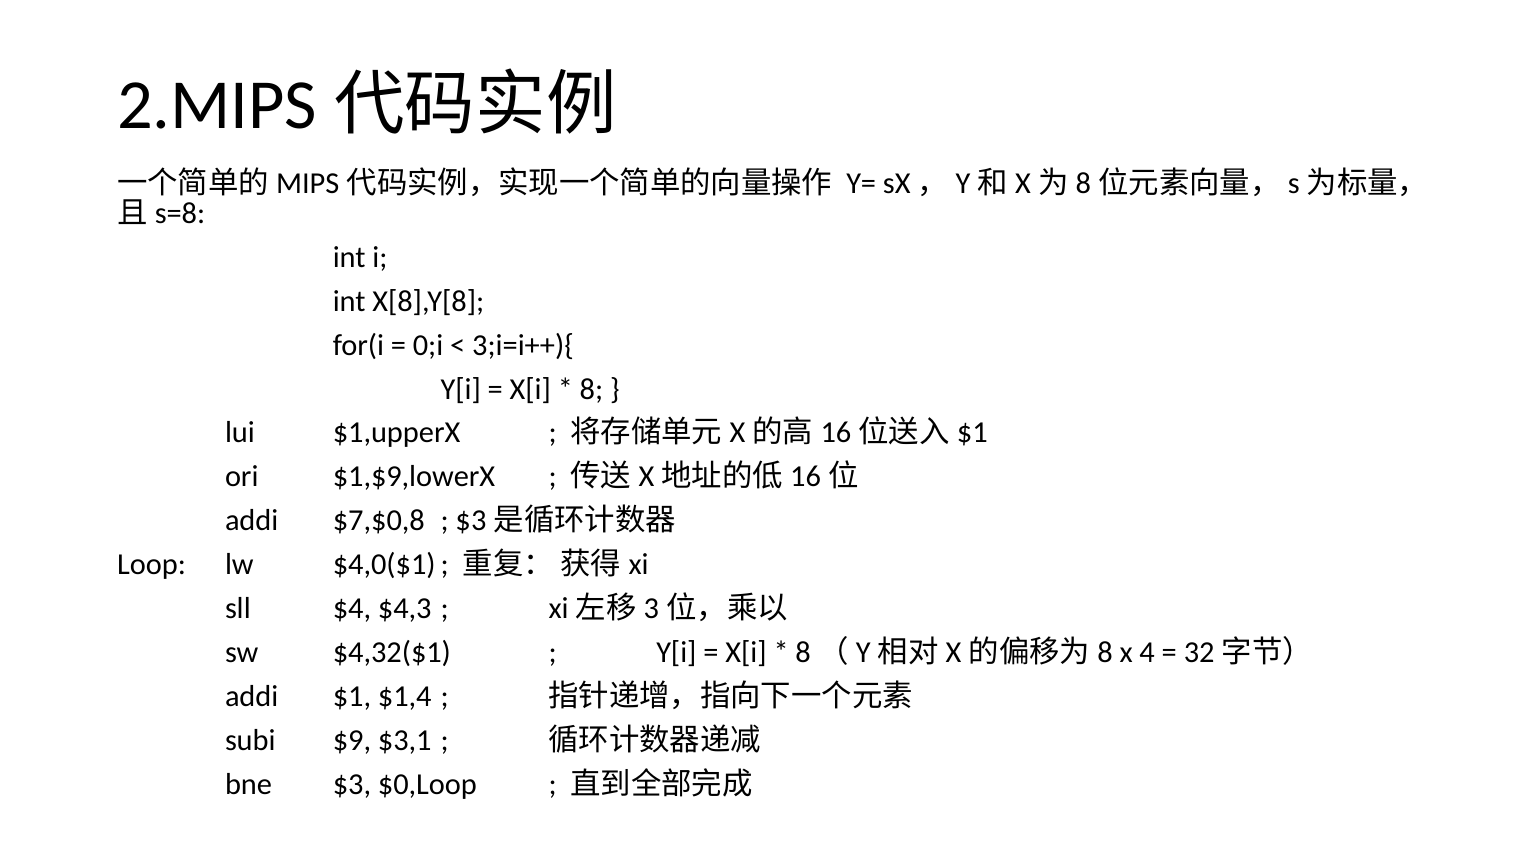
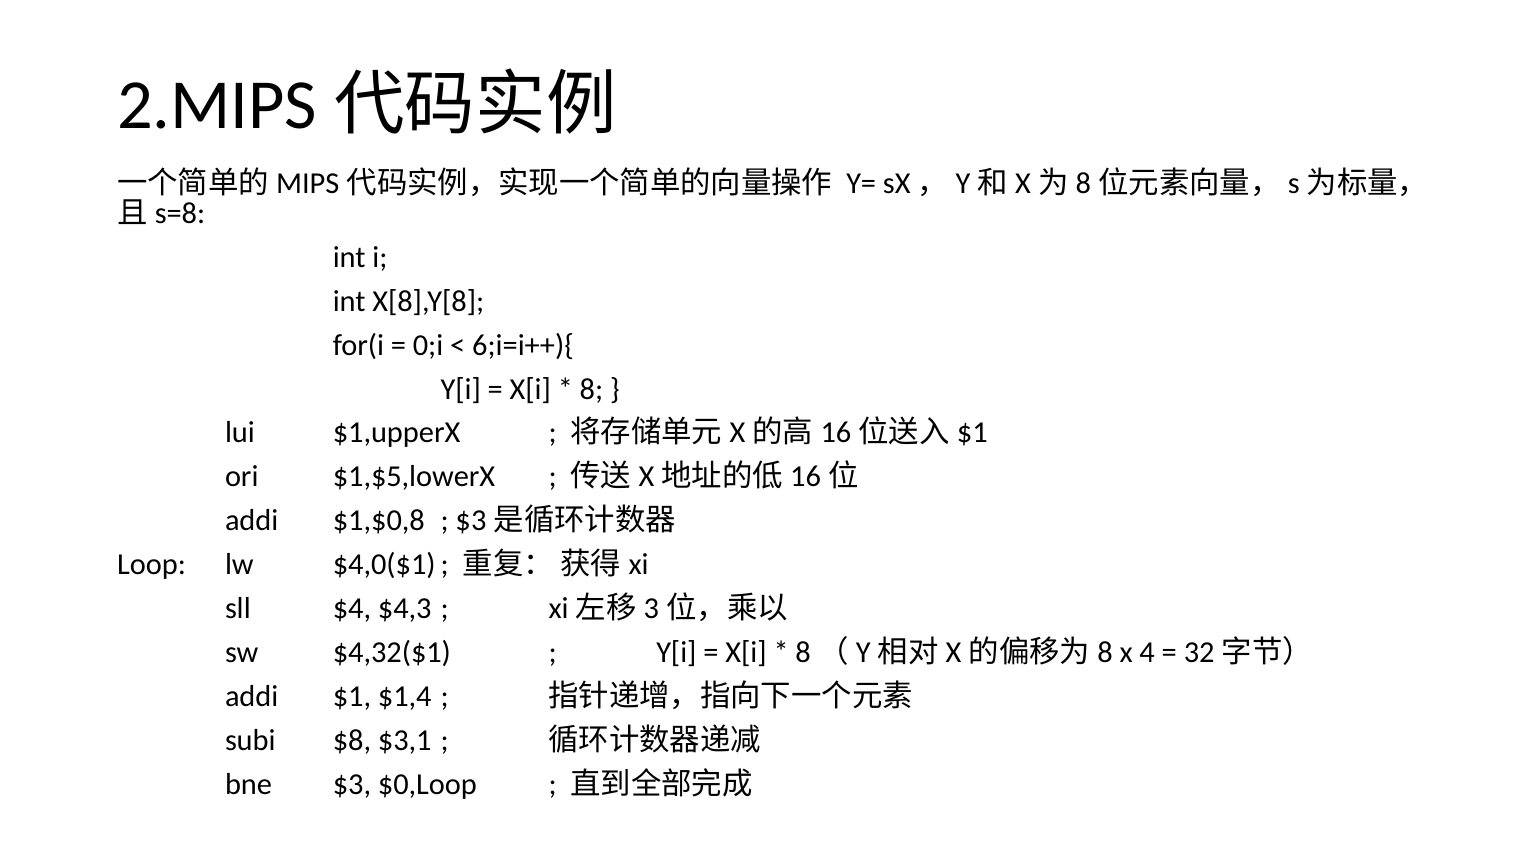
3;i=i++){: 3;i=i++){ -> 6;i=i++){
$1,$9,lowerX: $1,$9,lowerX -> $1,$5,lowerX
$7,$0,8: $7,$0,8 -> $1,$0,8
$9: $9 -> $8
